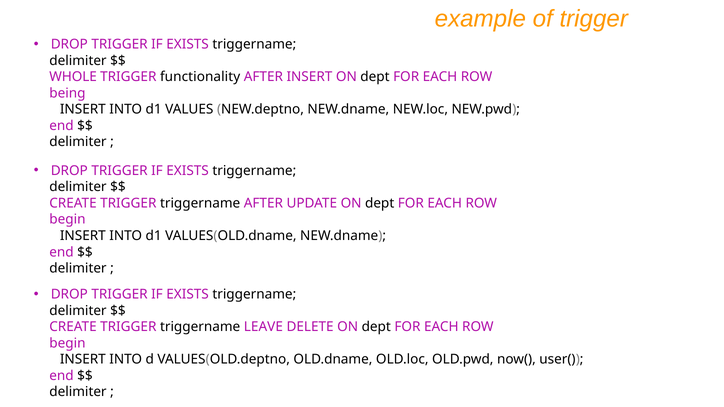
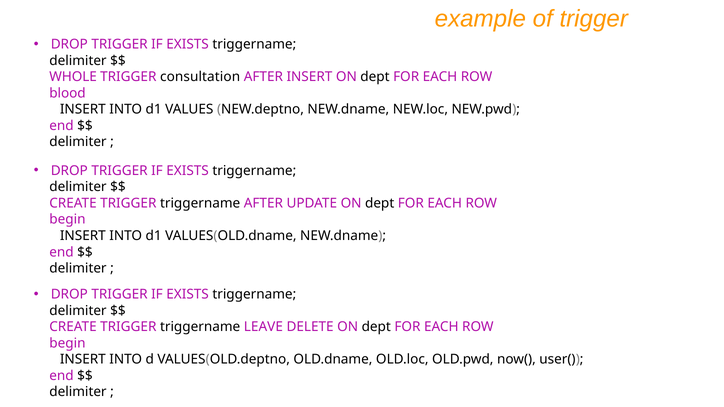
functionality: functionality -> consultation
being: being -> blood
